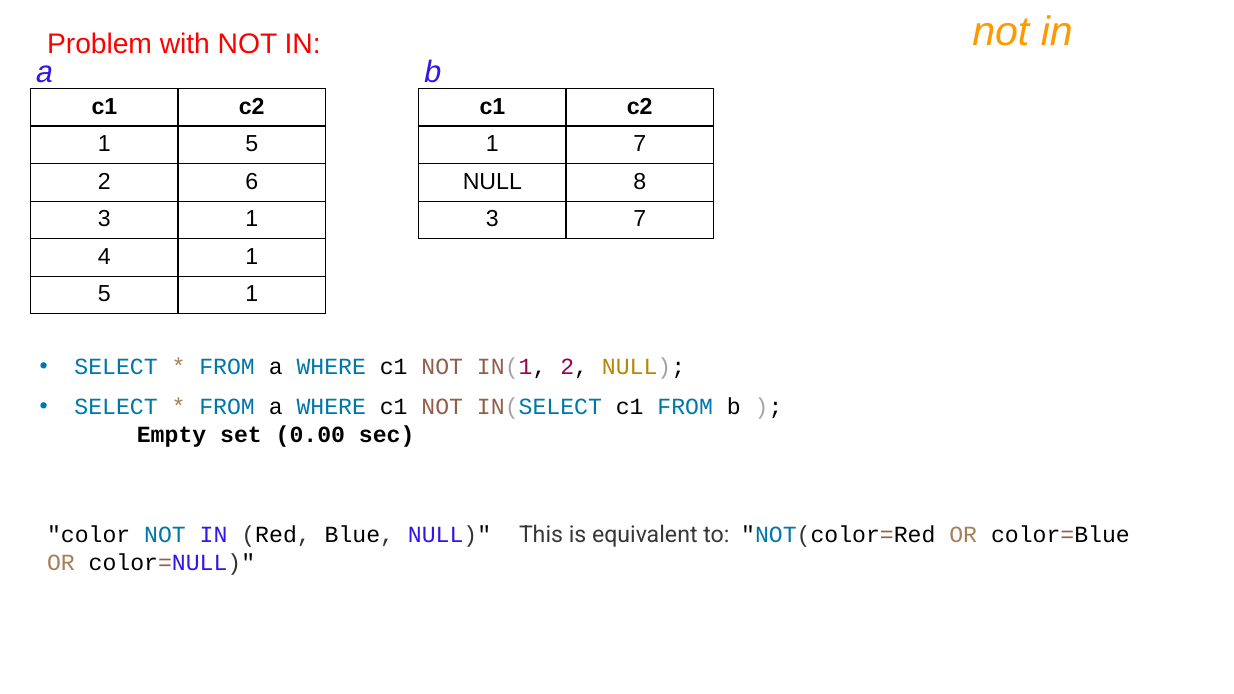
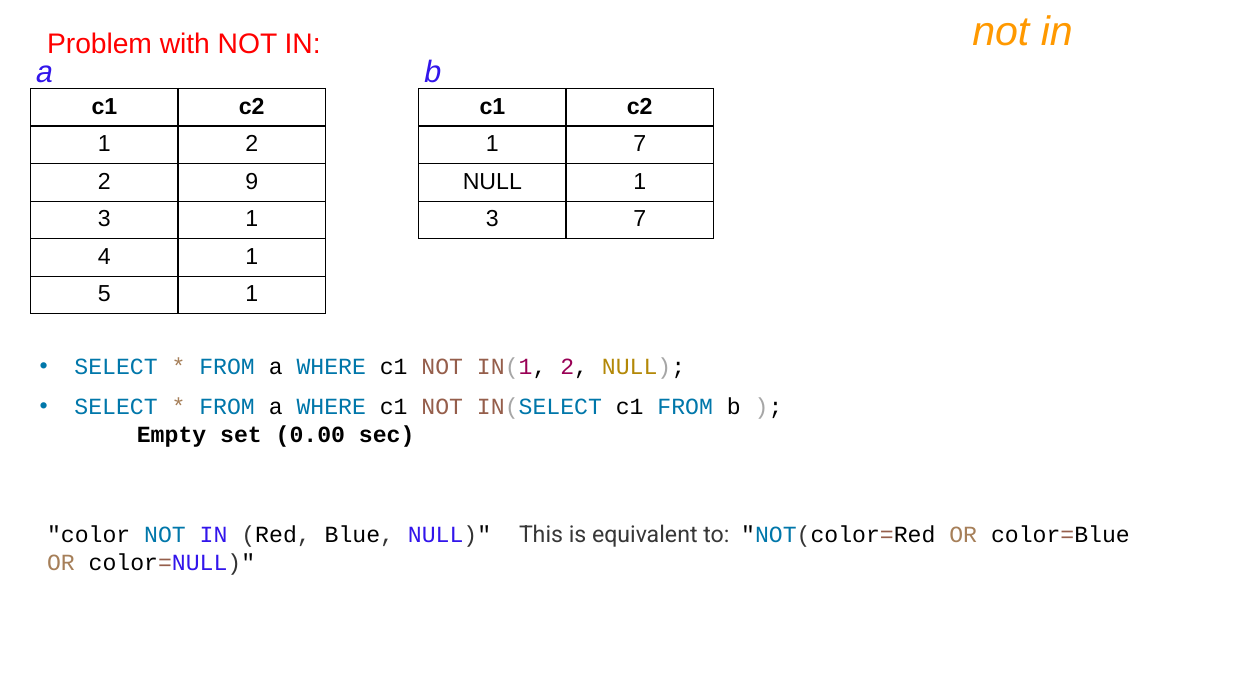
5 at (252, 144): 5 -> 2
6: 6 -> 9
NULL 8: 8 -> 1
